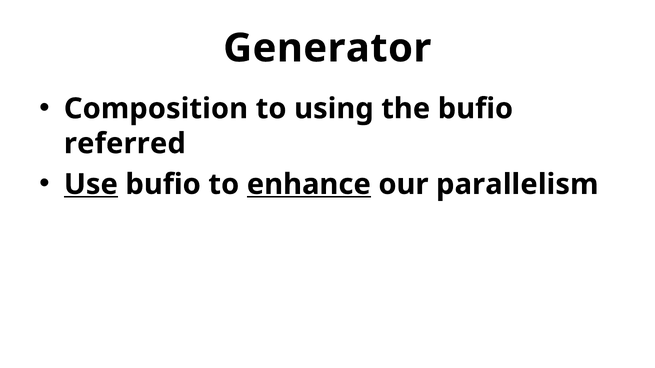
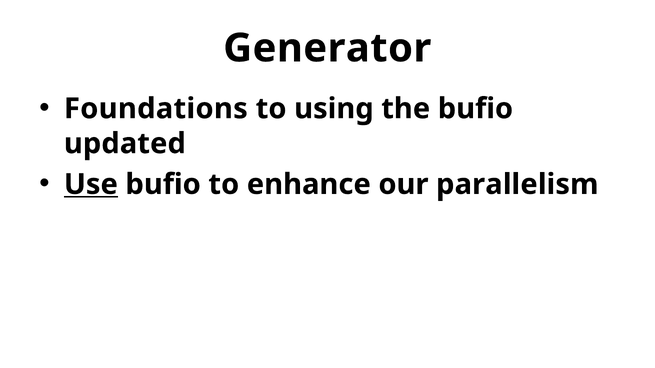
Composition: Composition -> Foundations
referred: referred -> updated
enhance underline: present -> none
